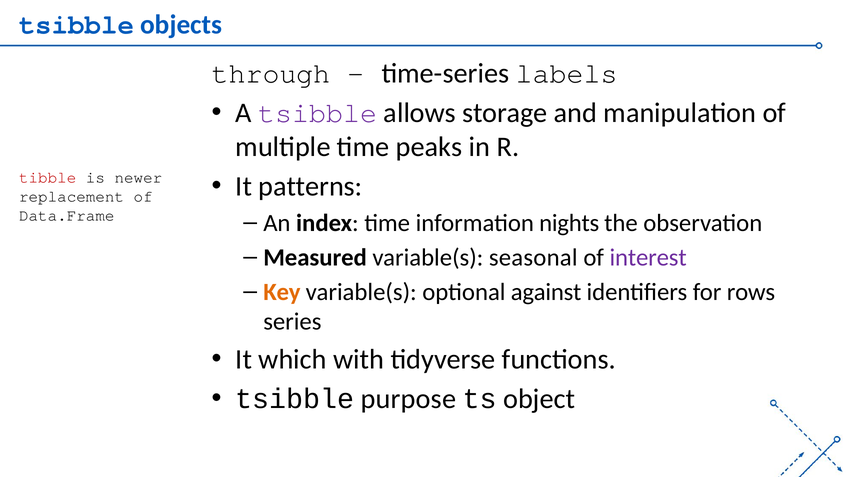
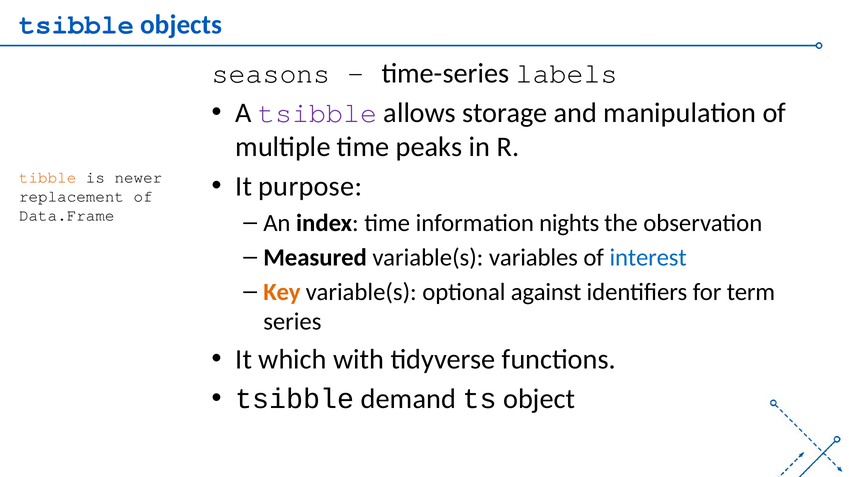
through: through -> seasons
tibble colour: red -> orange
patterns: patterns -> purpose
seasonal: seasonal -> variables
interest colour: purple -> blue
rows: rows -> term
purpose: purpose -> demand
